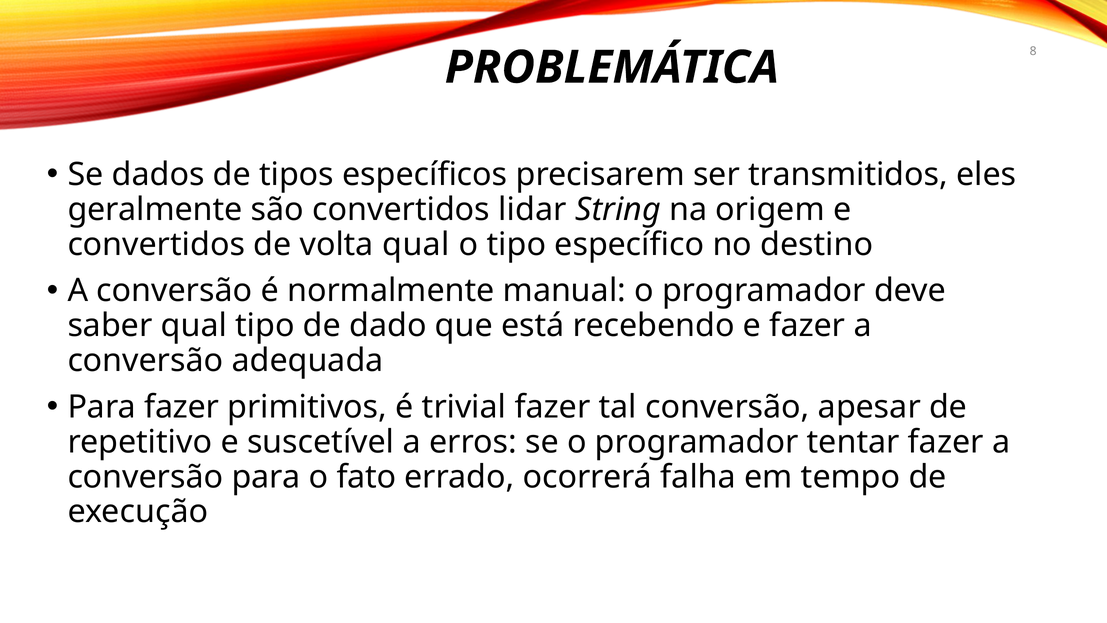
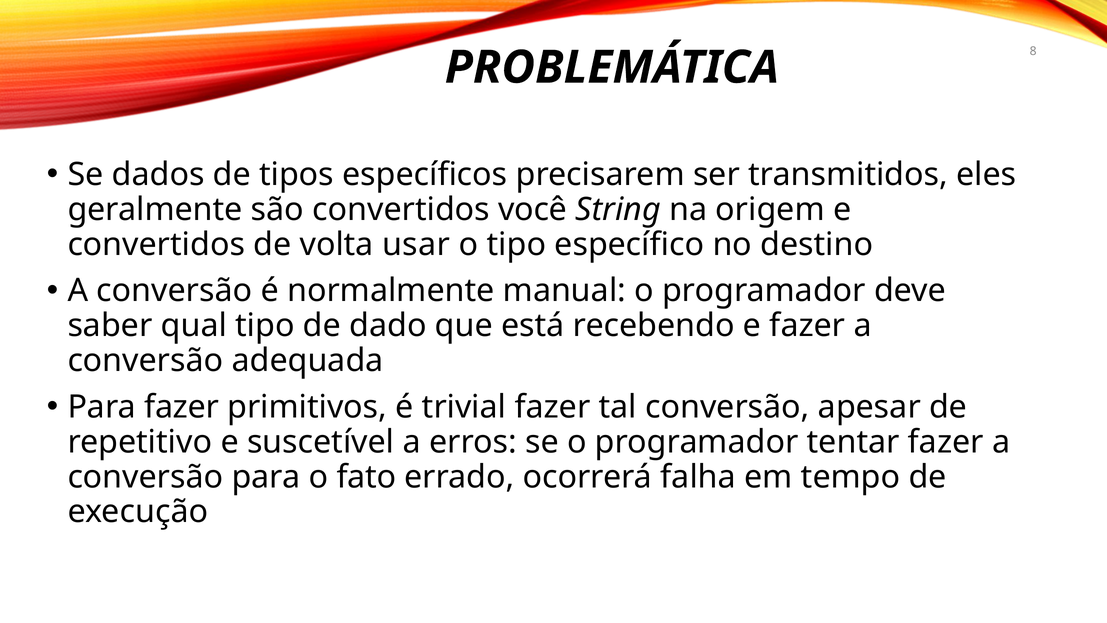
lidar: lidar -> você
volta qual: qual -> usar
